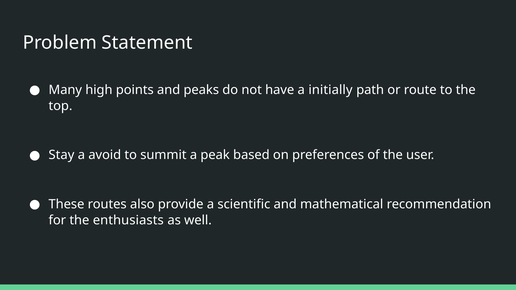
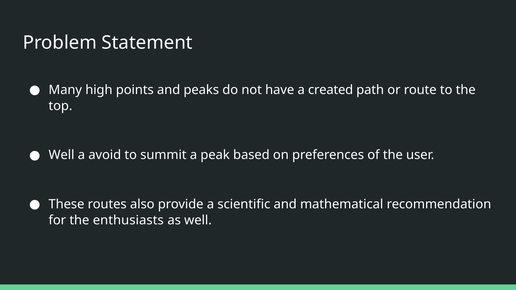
initially: initially -> created
Stay at (61, 155): Stay -> Well
